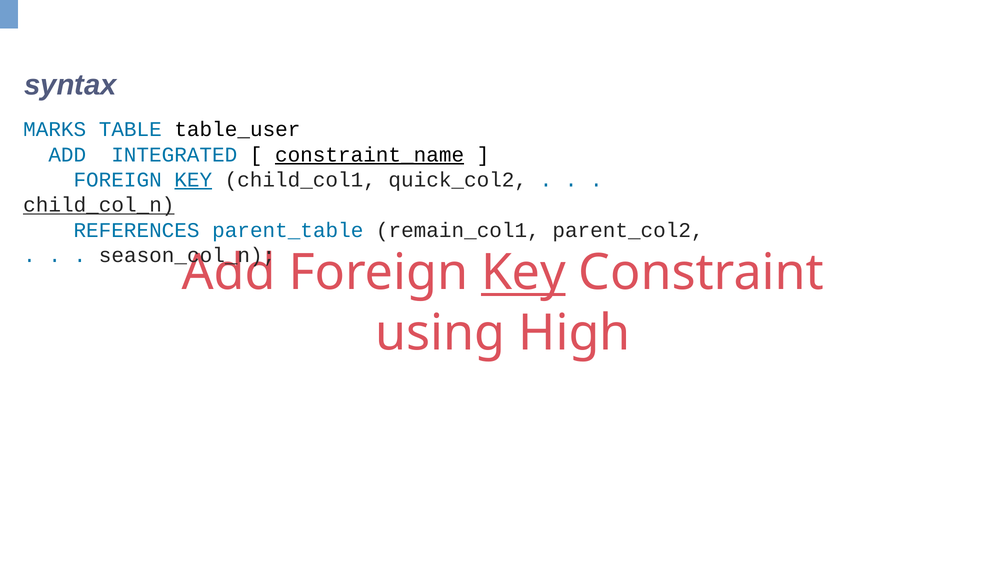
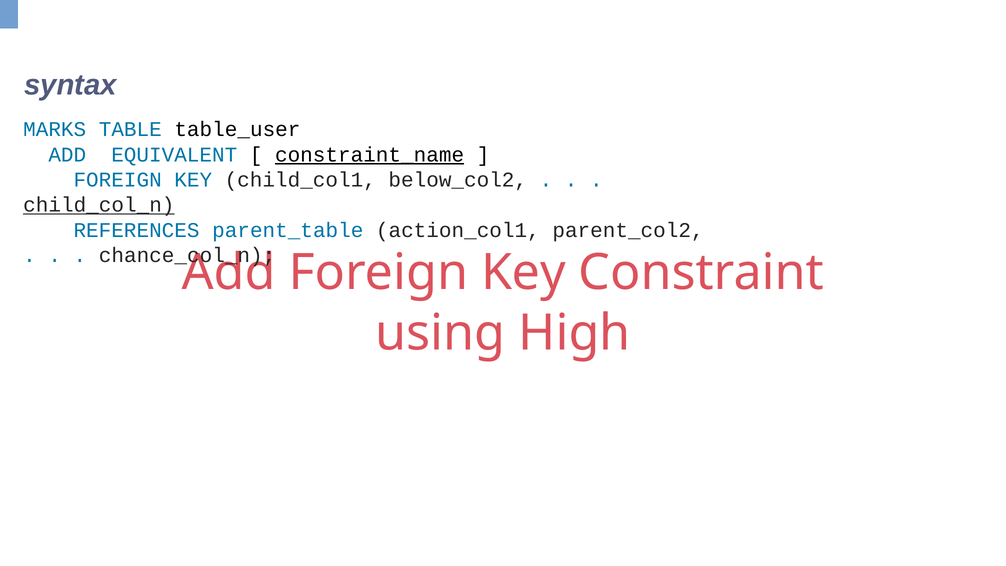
INTEGRATED: INTEGRATED -> EQUIVALENT
KEY at (193, 180) underline: present -> none
quick_col2: quick_col2 -> below_col2
remain_col1: remain_col1 -> action_col1
season_col_n: season_col_n -> chance_col_n
Key at (523, 273) underline: present -> none
